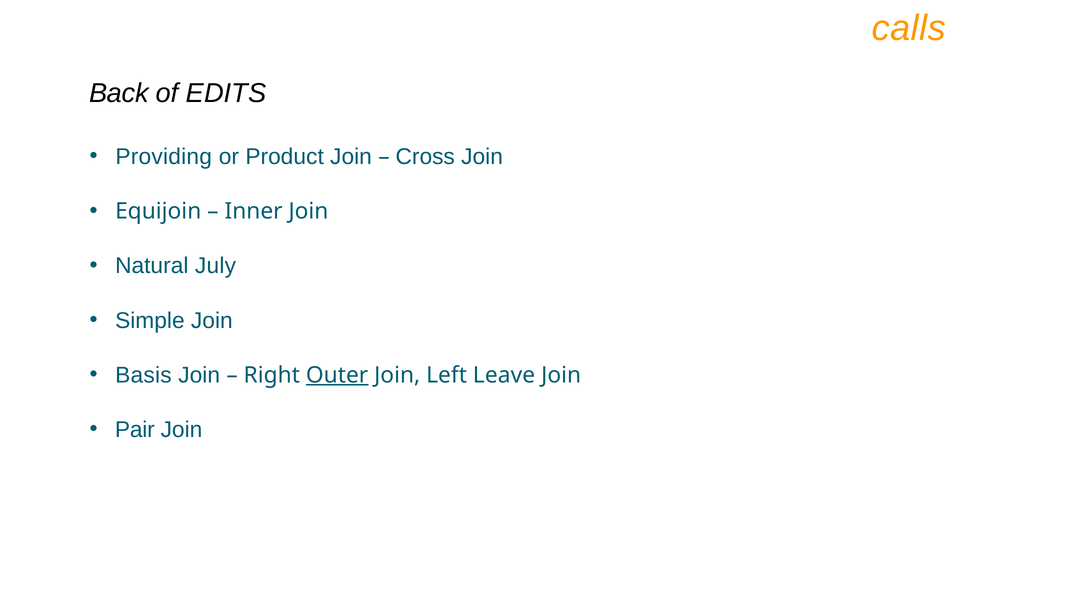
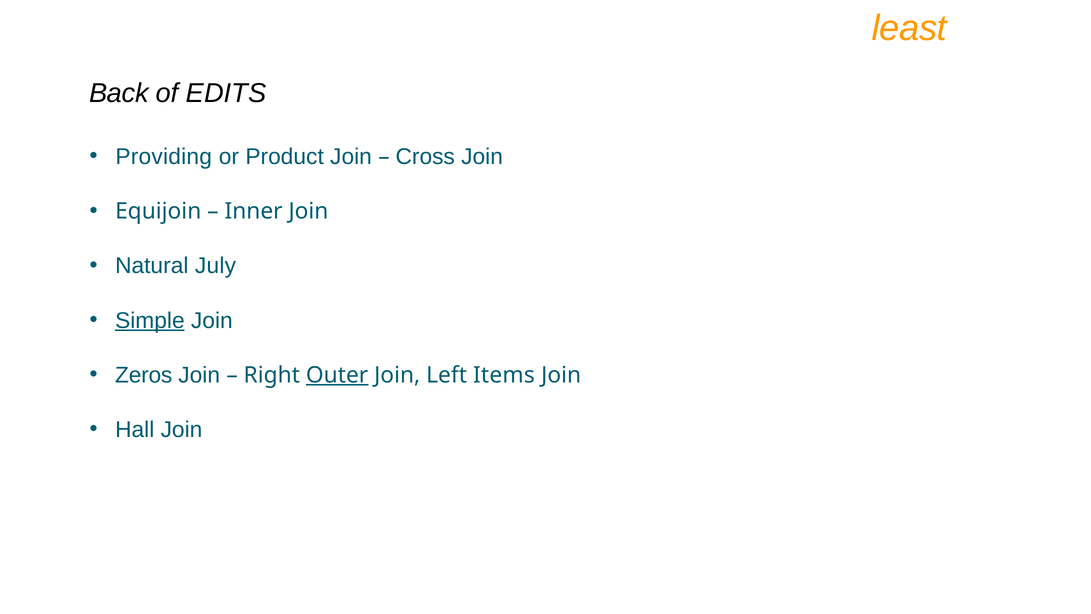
calls: calls -> least
Simple underline: none -> present
Basis: Basis -> Zeros
Leave: Leave -> Items
Pair: Pair -> Hall
